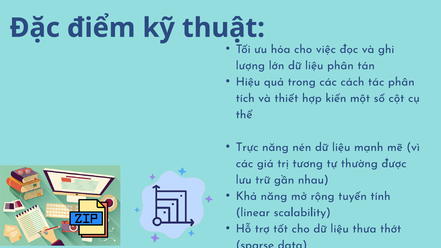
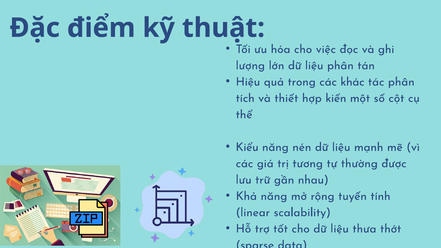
cách: cách -> khác
Trực: Trực -> Kiểu
